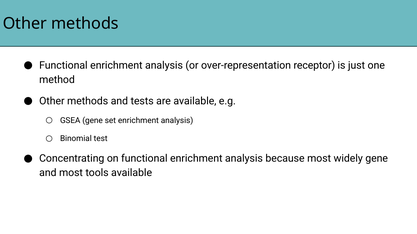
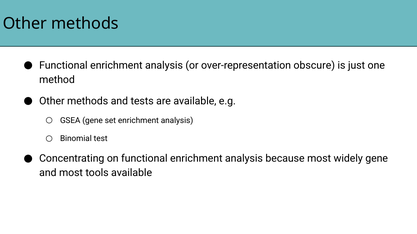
receptor: receptor -> obscure
